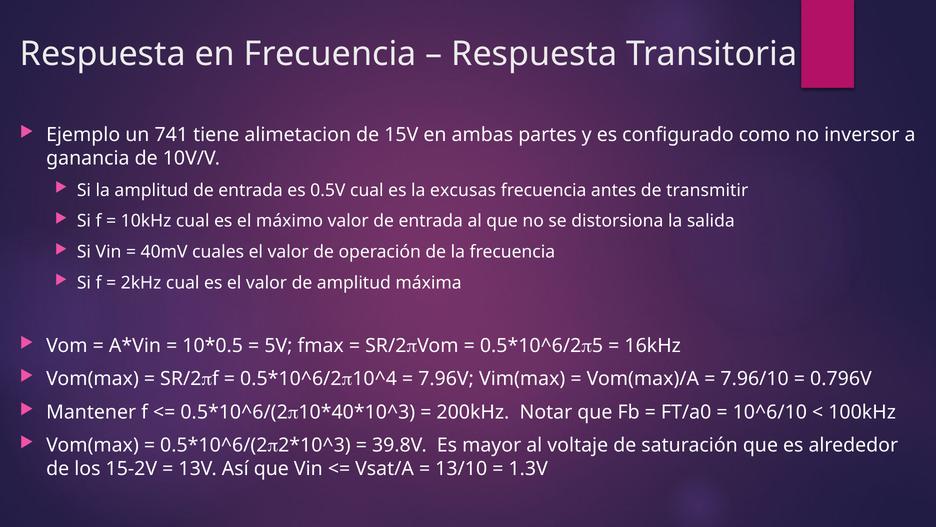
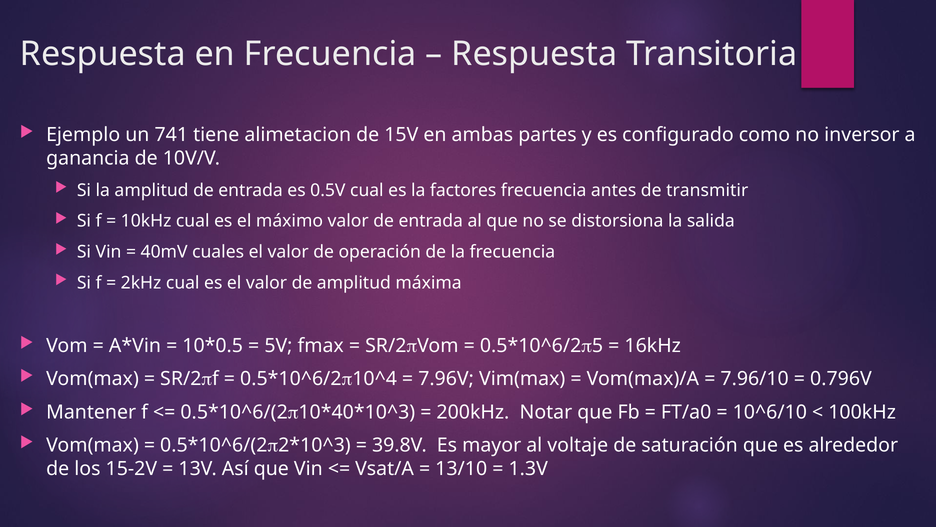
excusas: excusas -> factores
